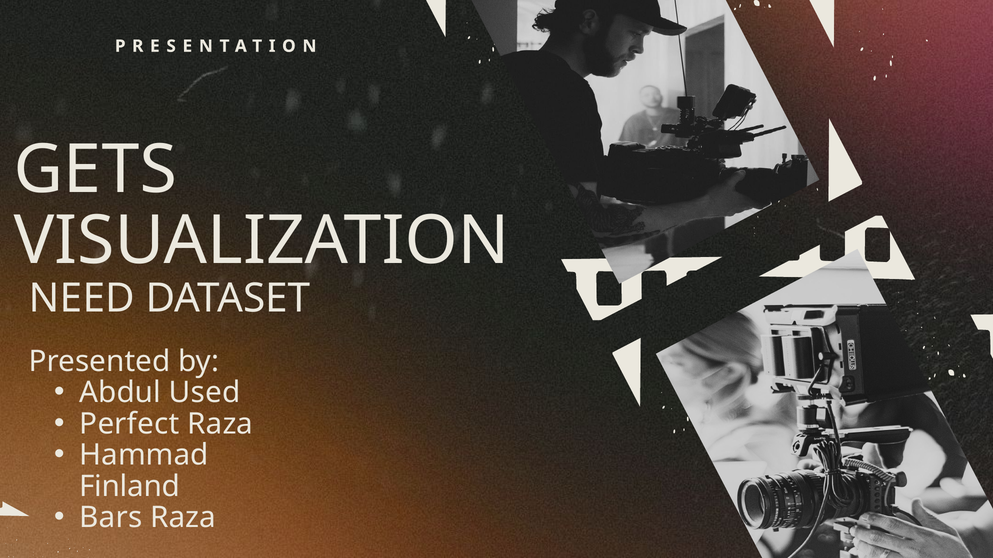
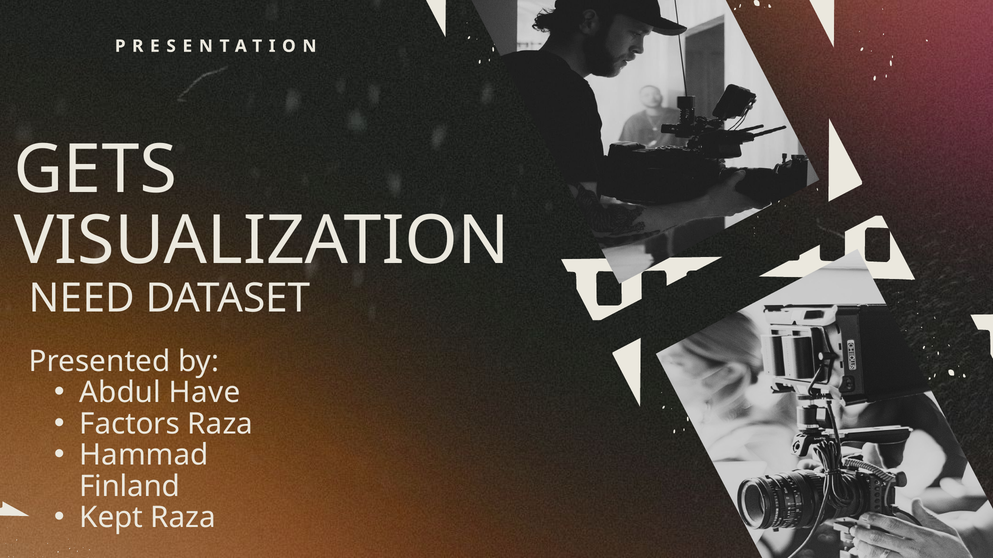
Used: Used -> Have
Perfect: Perfect -> Factors
Bars: Bars -> Kept
